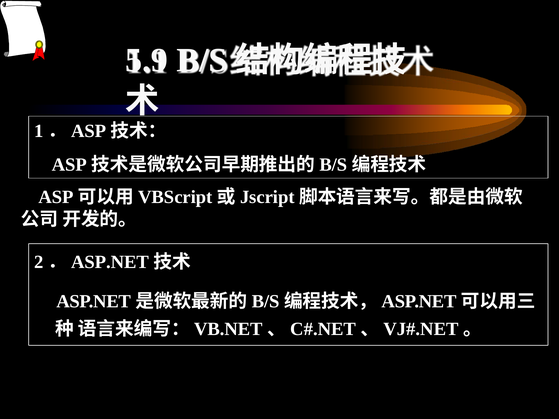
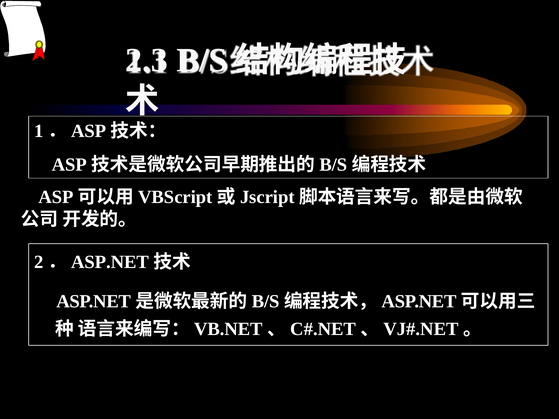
5.9: 5.9 -> 2.3
